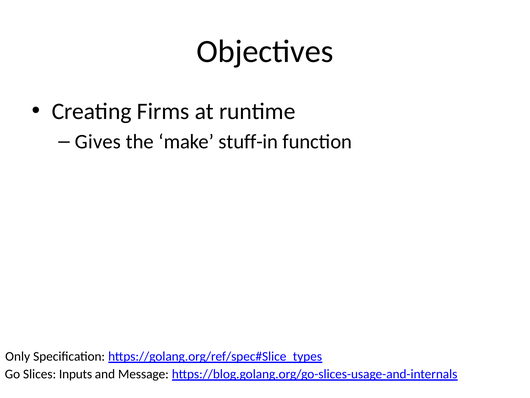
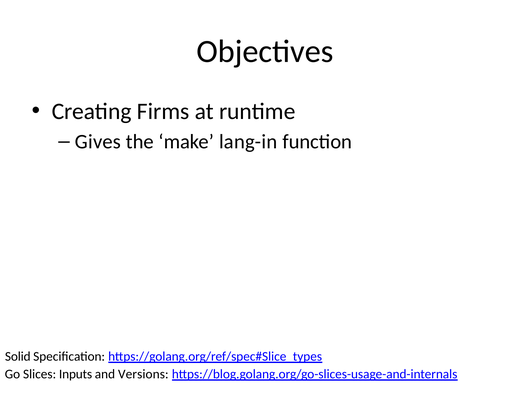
stuff-in: stuff-in -> lang-in
Only: Only -> Solid
Message: Message -> Versions
